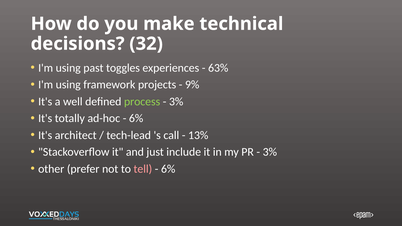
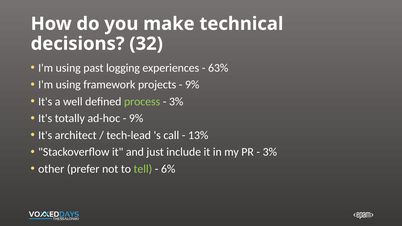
toggles: toggles -> logging
6% at (136, 118): 6% -> 9%
tell colour: pink -> light green
